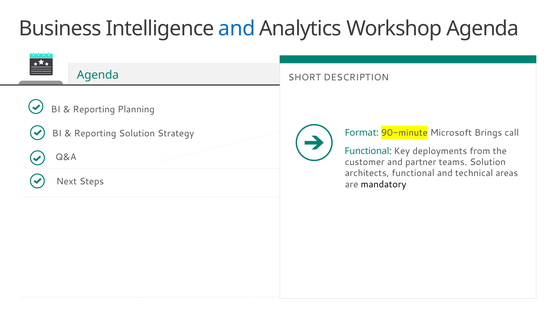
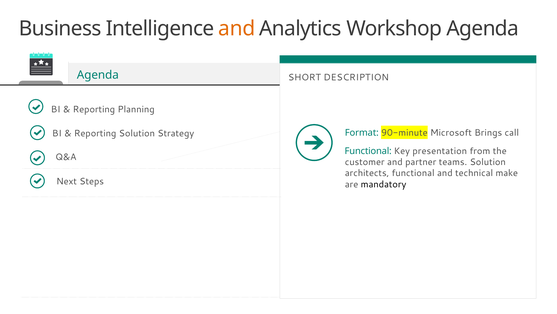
and at (237, 29) colour: blue -> orange
deployments: deployments -> presentation
areas: areas -> make
